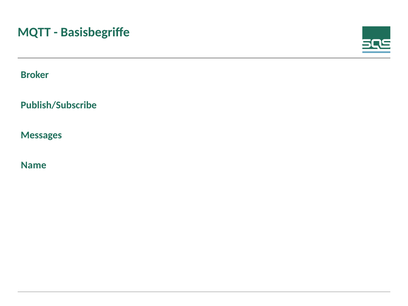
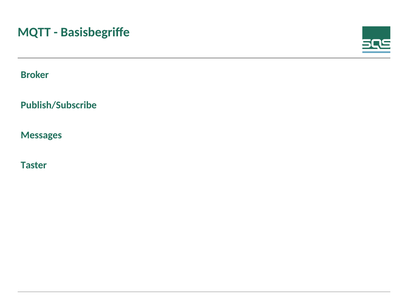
Name: Name -> Taster
